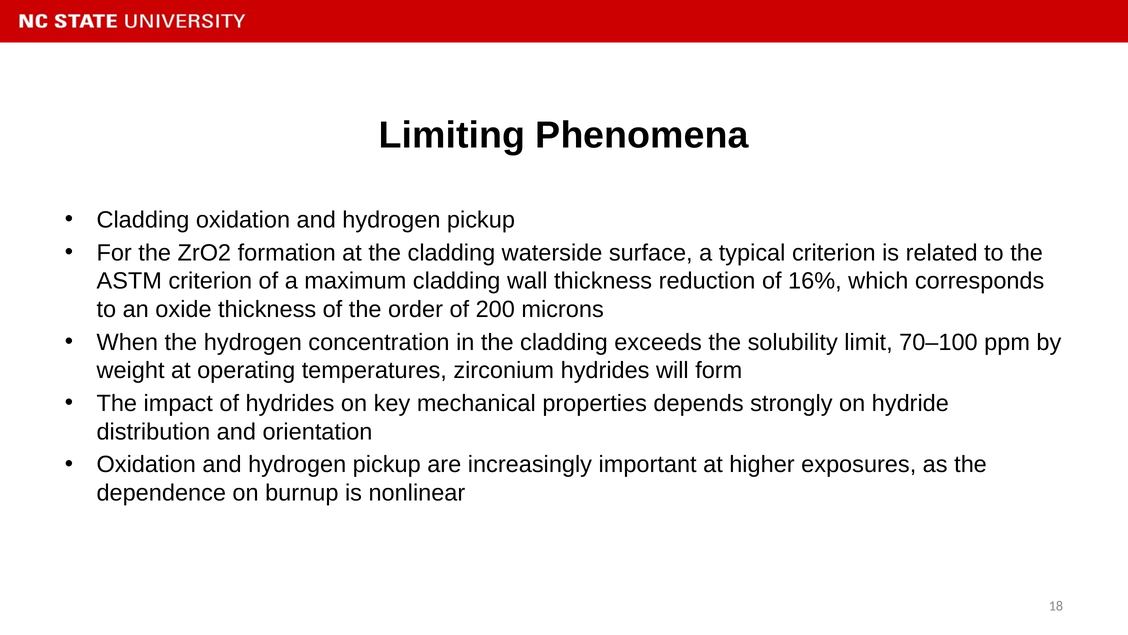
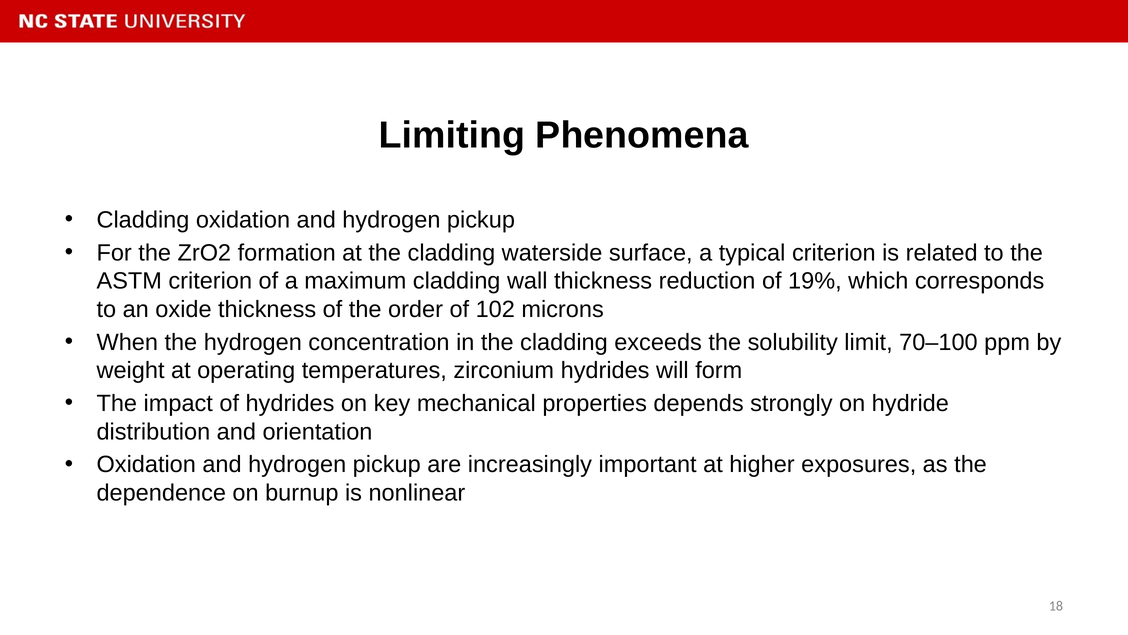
16%: 16% -> 19%
200: 200 -> 102
